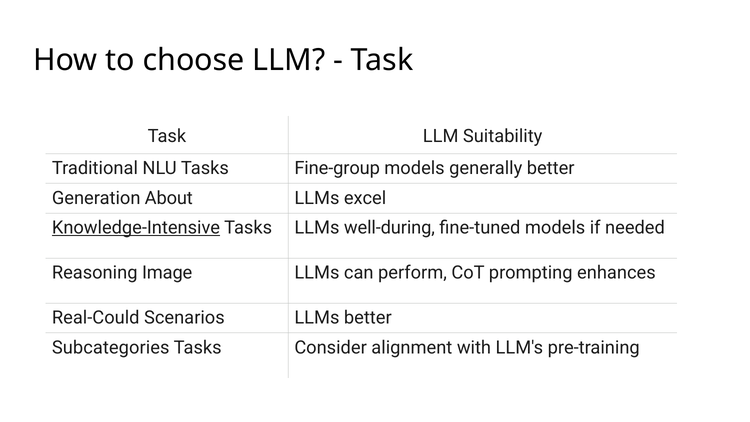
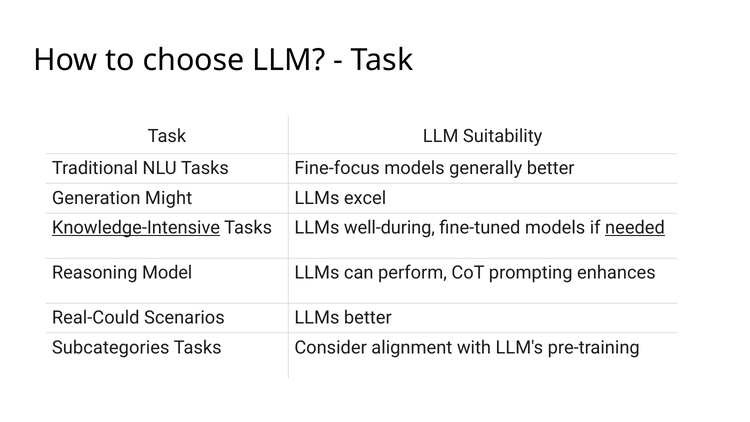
Fine-group: Fine-group -> Fine-focus
About: About -> Might
needed underline: none -> present
Image: Image -> Model
